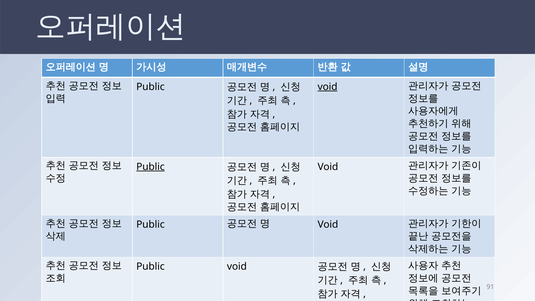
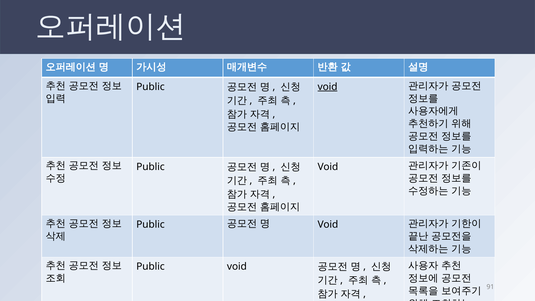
Public at (151, 167) underline: present -> none
